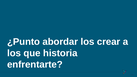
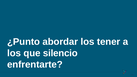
crear: crear -> tener
historia: historia -> silencio
